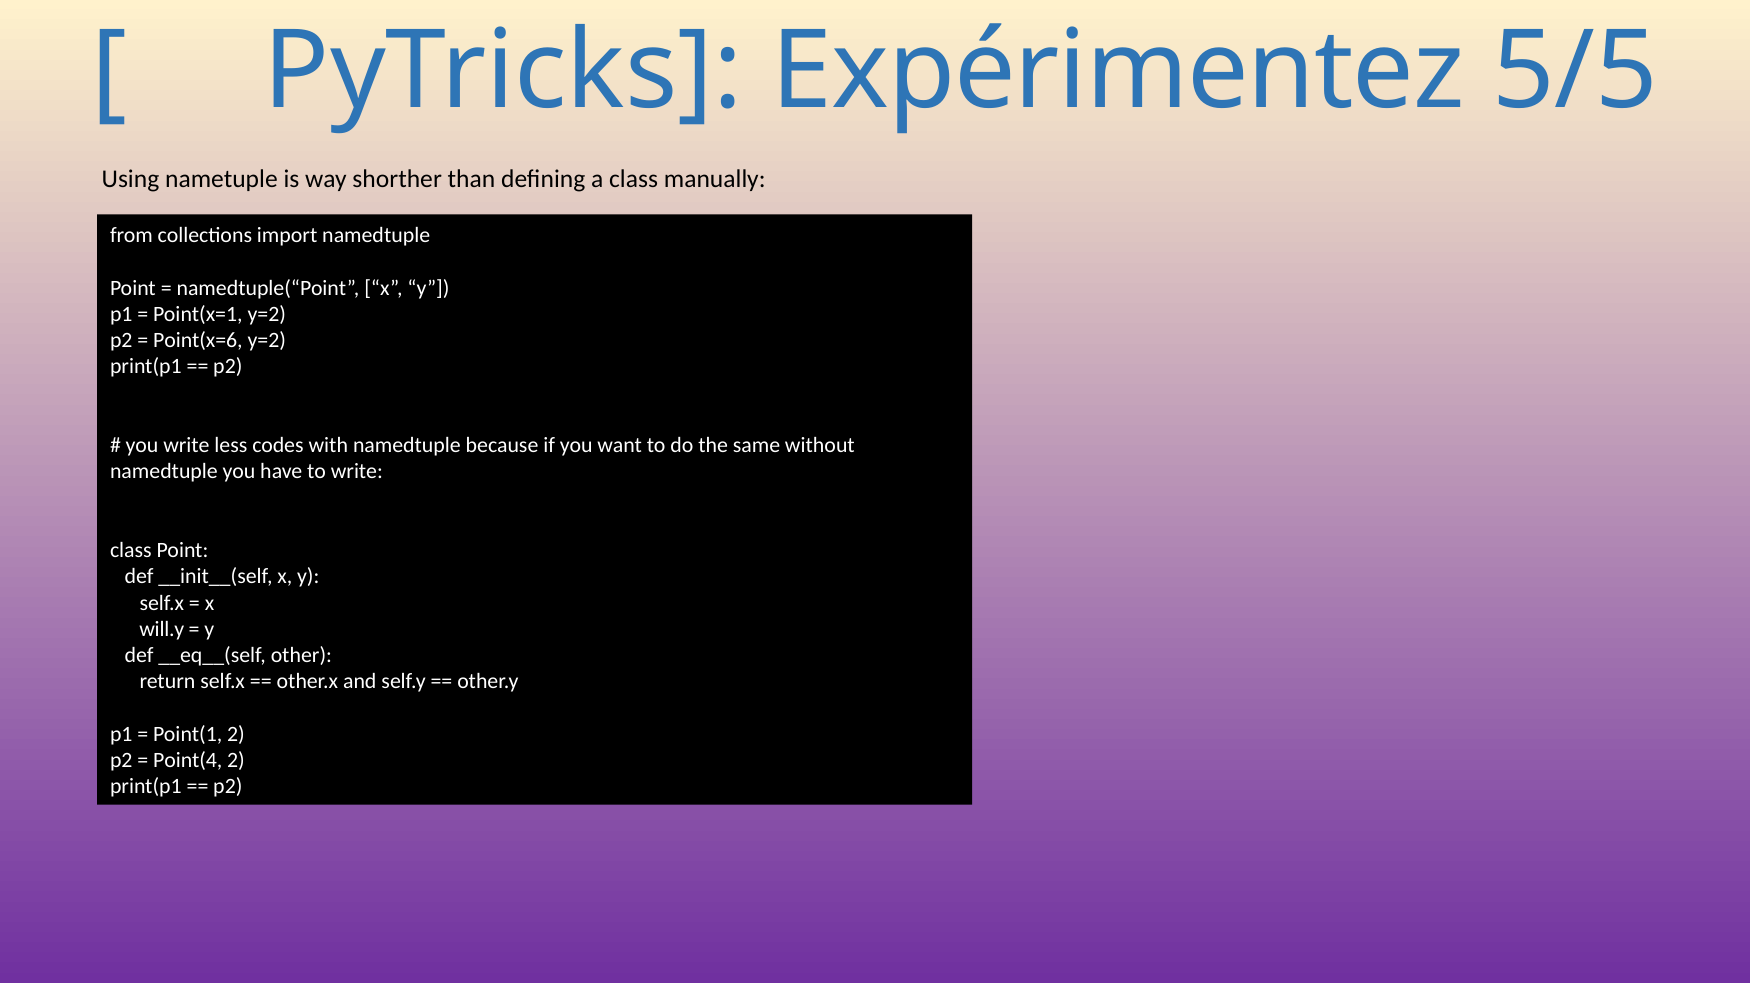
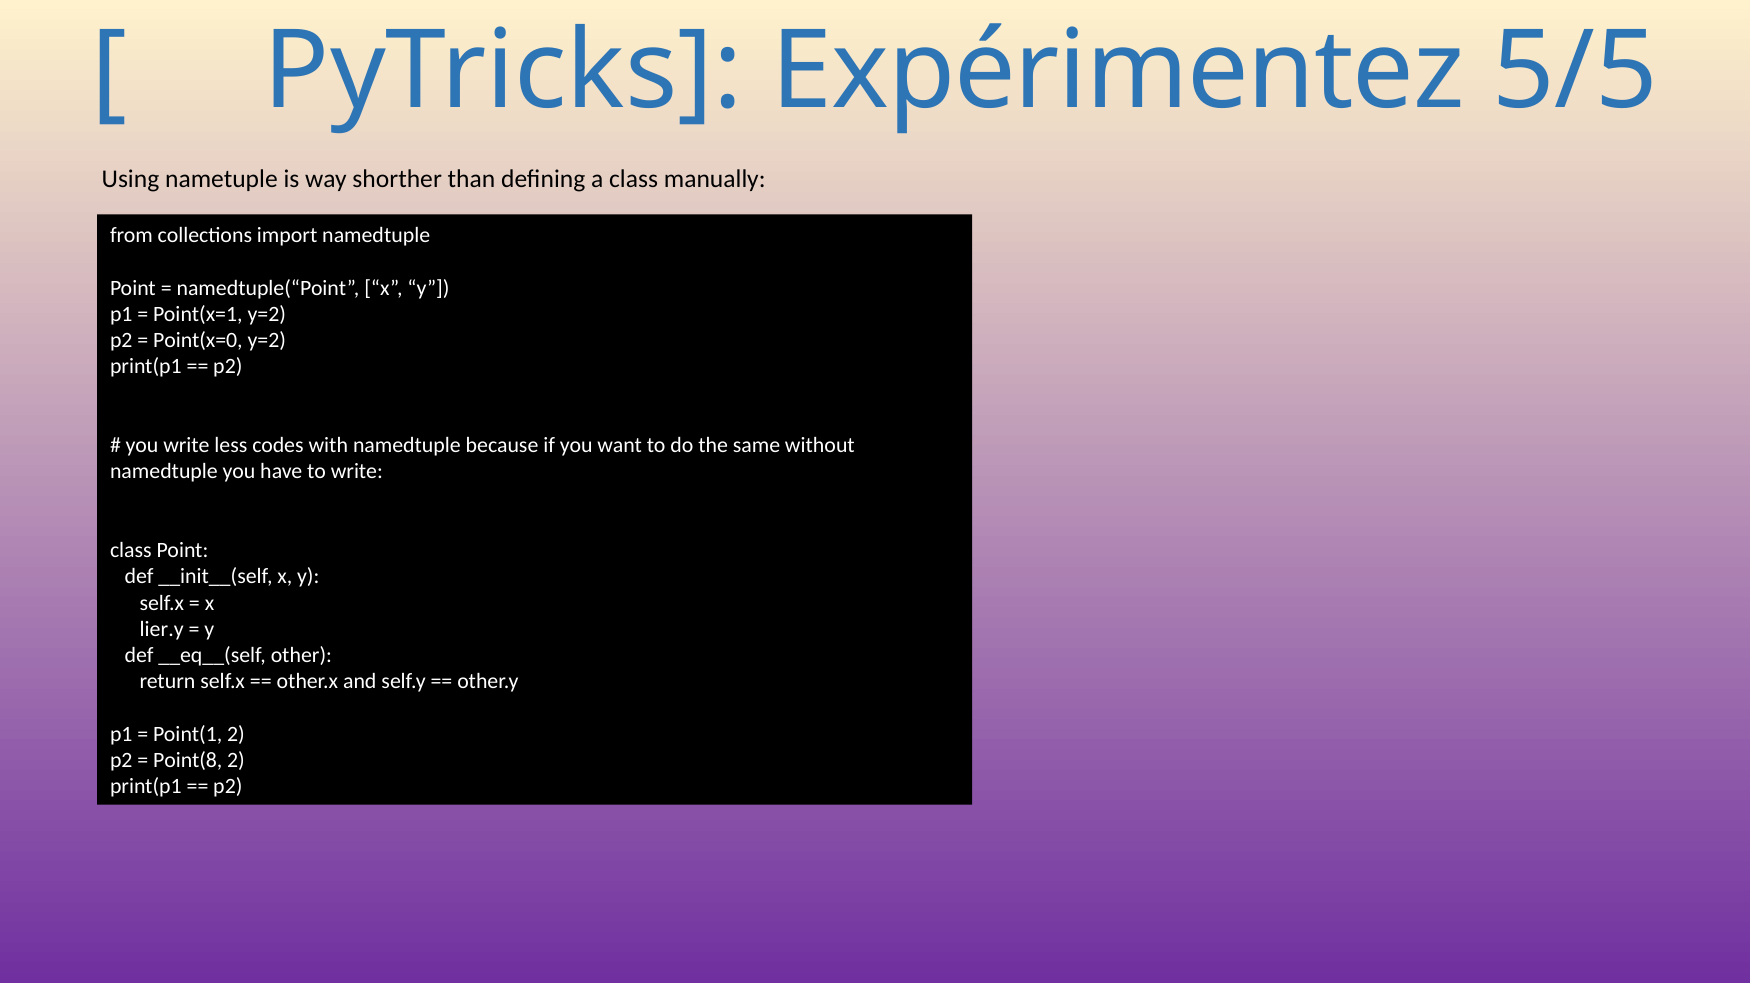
Point(x=6: Point(x=6 -> Point(x=0
will.y: will.y -> lier.y
Point(4: Point(4 -> Point(8
